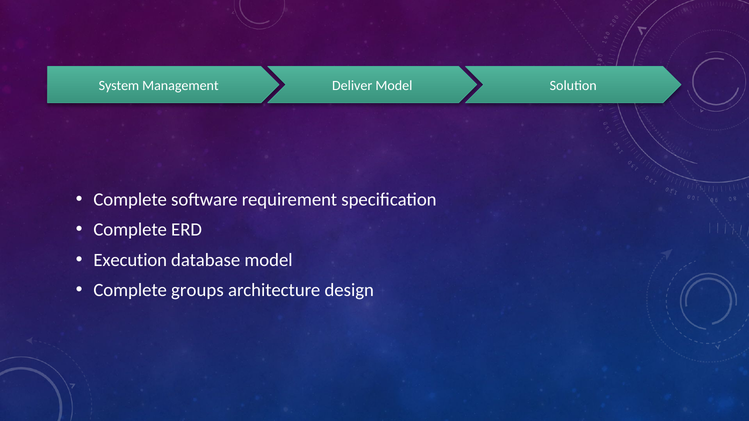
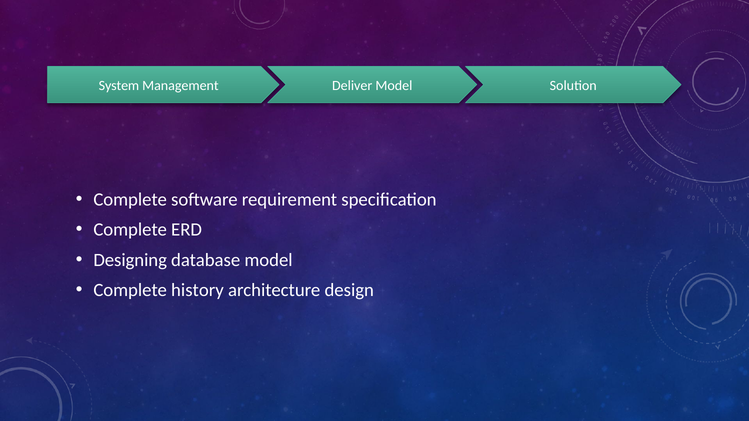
Execution: Execution -> Designing
groups: groups -> history
